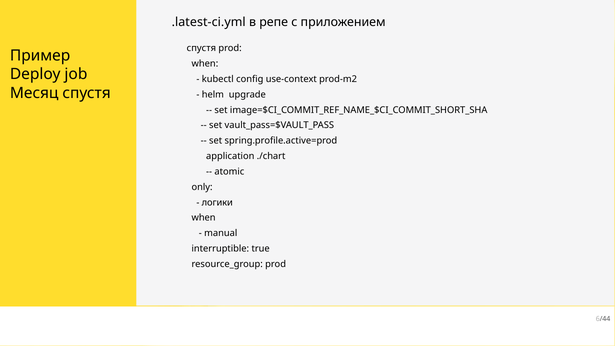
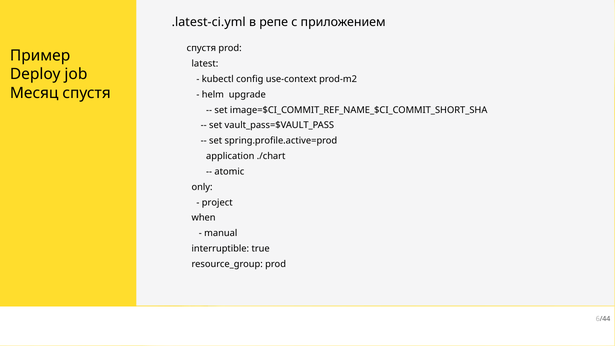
when at (205, 64): when -> latest
логики: логики -> project
